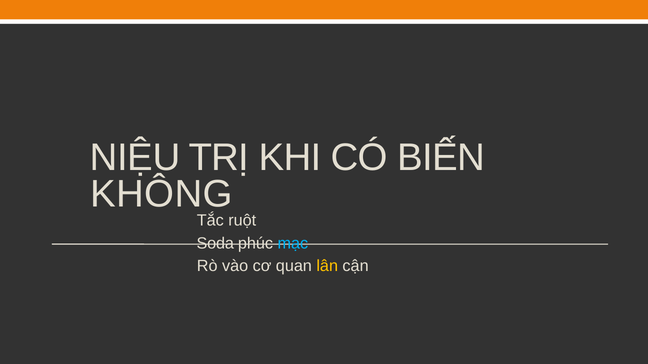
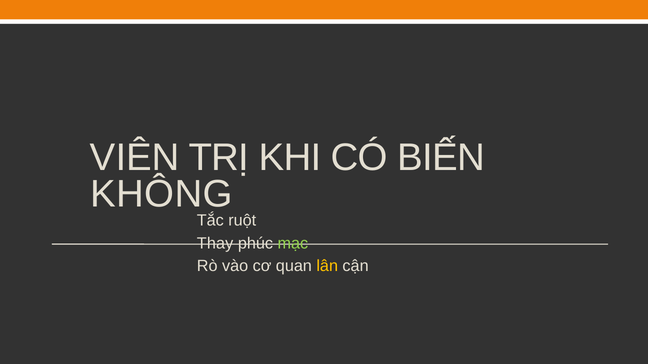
NIỆU: NIỆU -> VIÊN
Soda: Soda -> Thay
mạc colour: light blue -> light green
